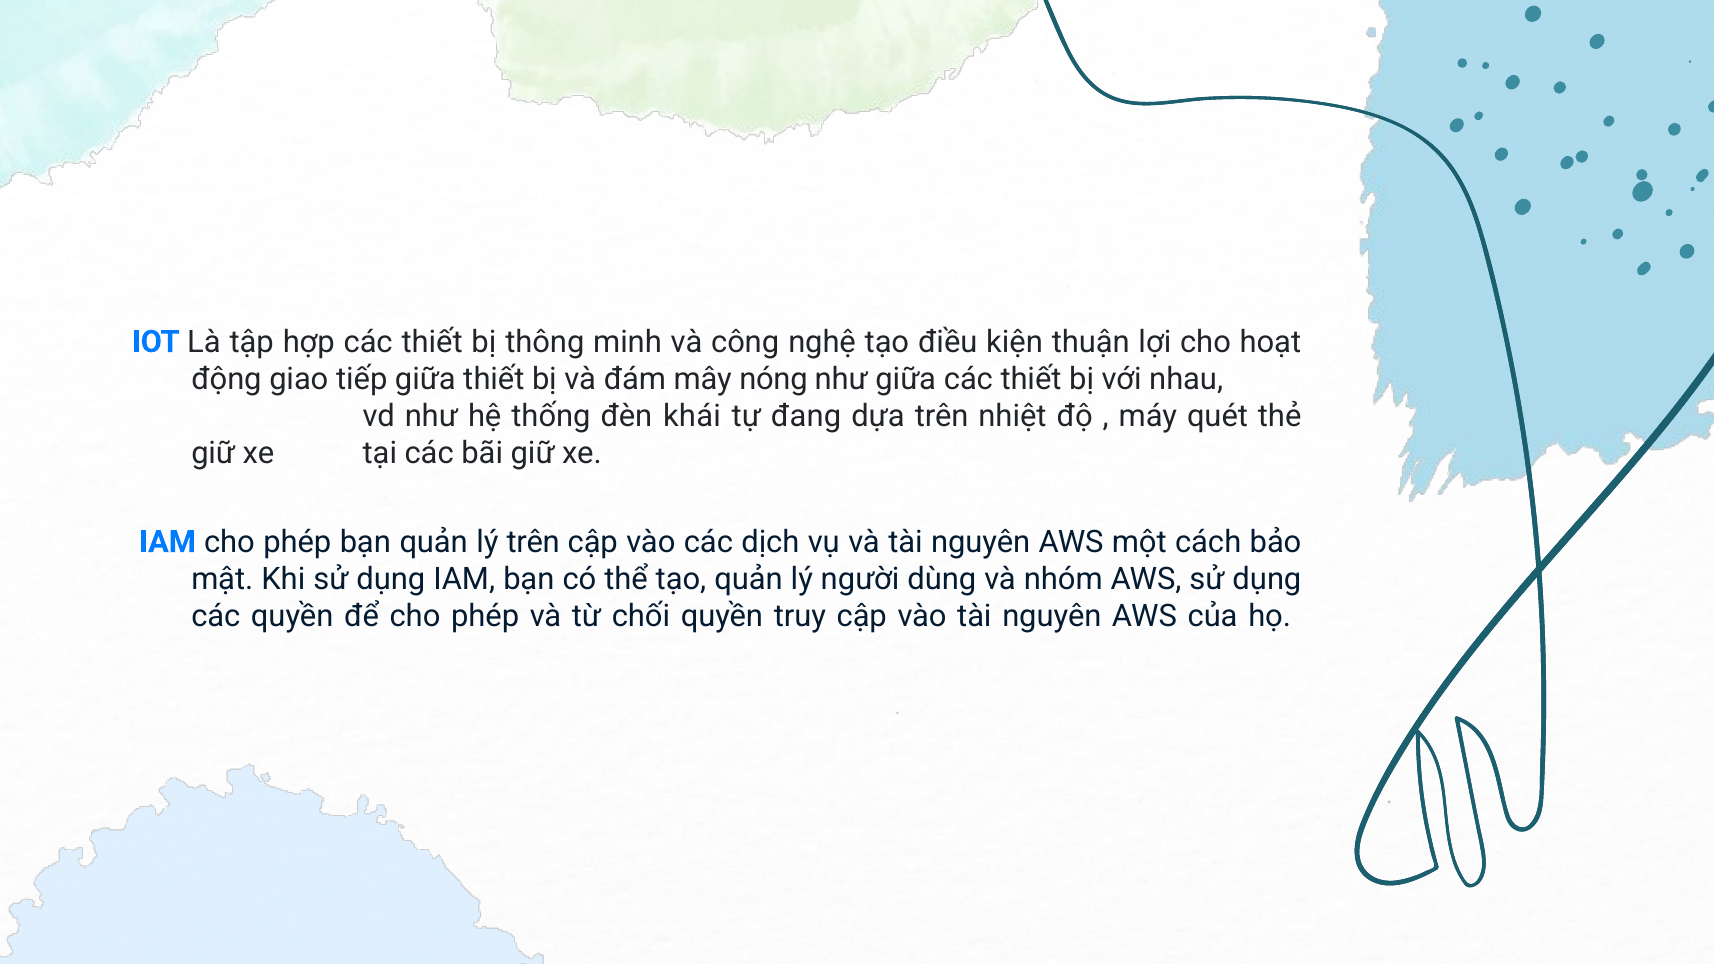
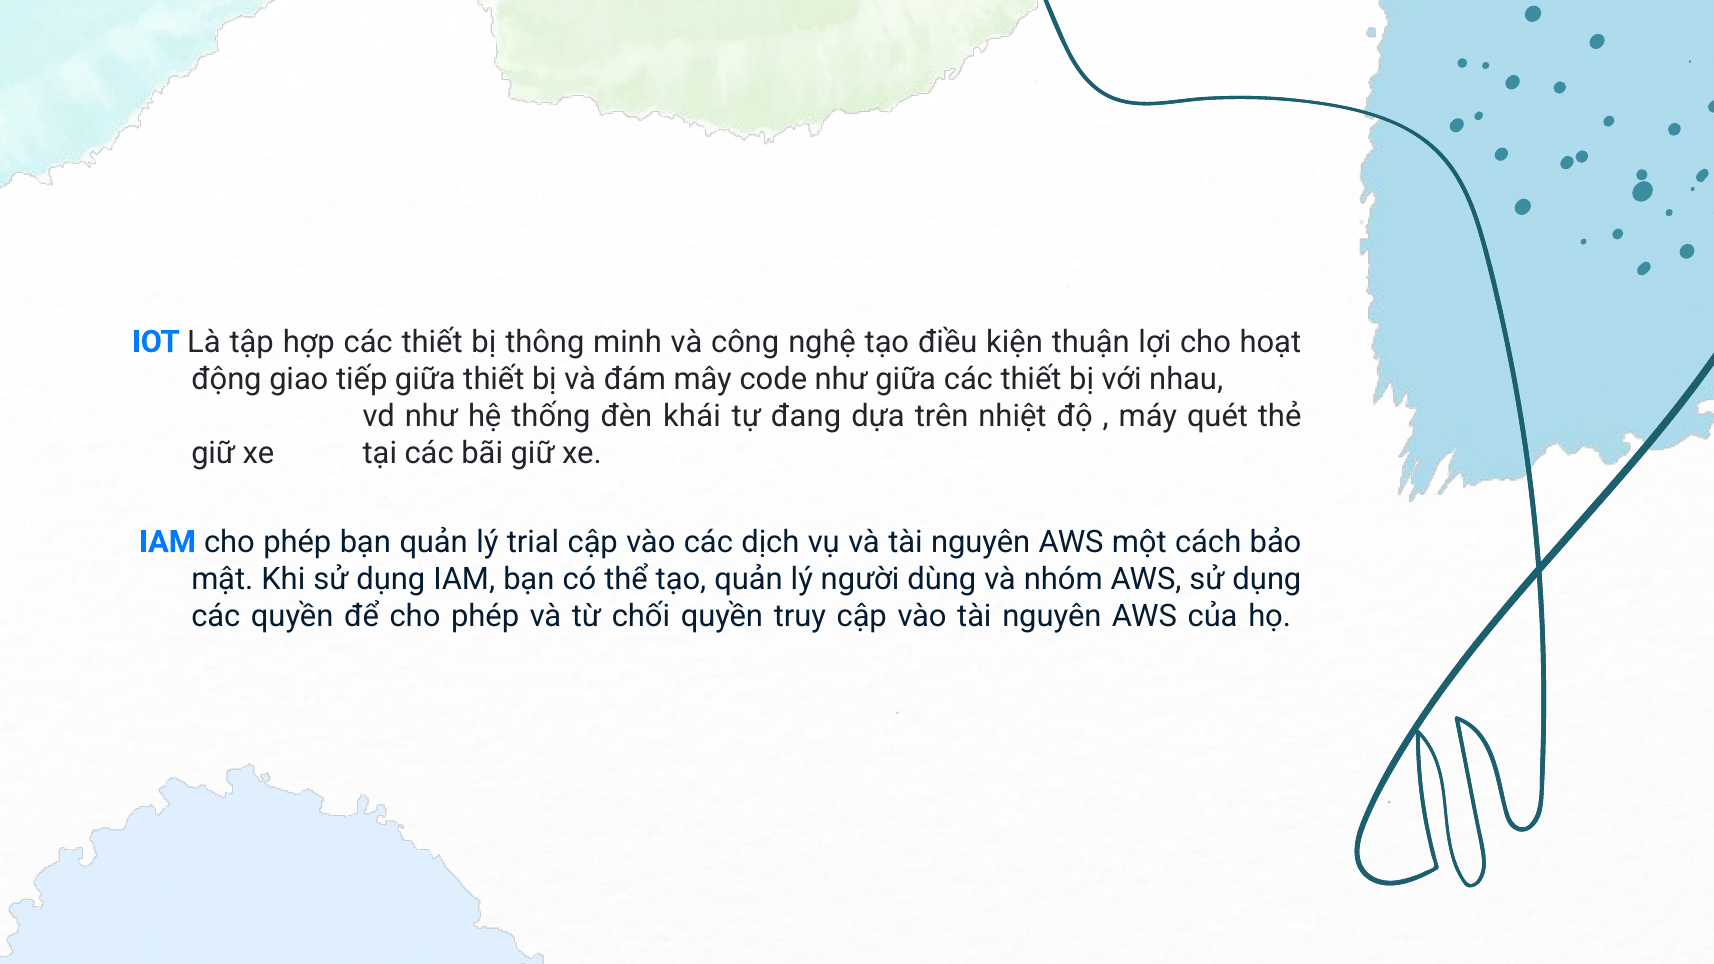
nóng: nóng -> code
lý trên: trên -> trial
